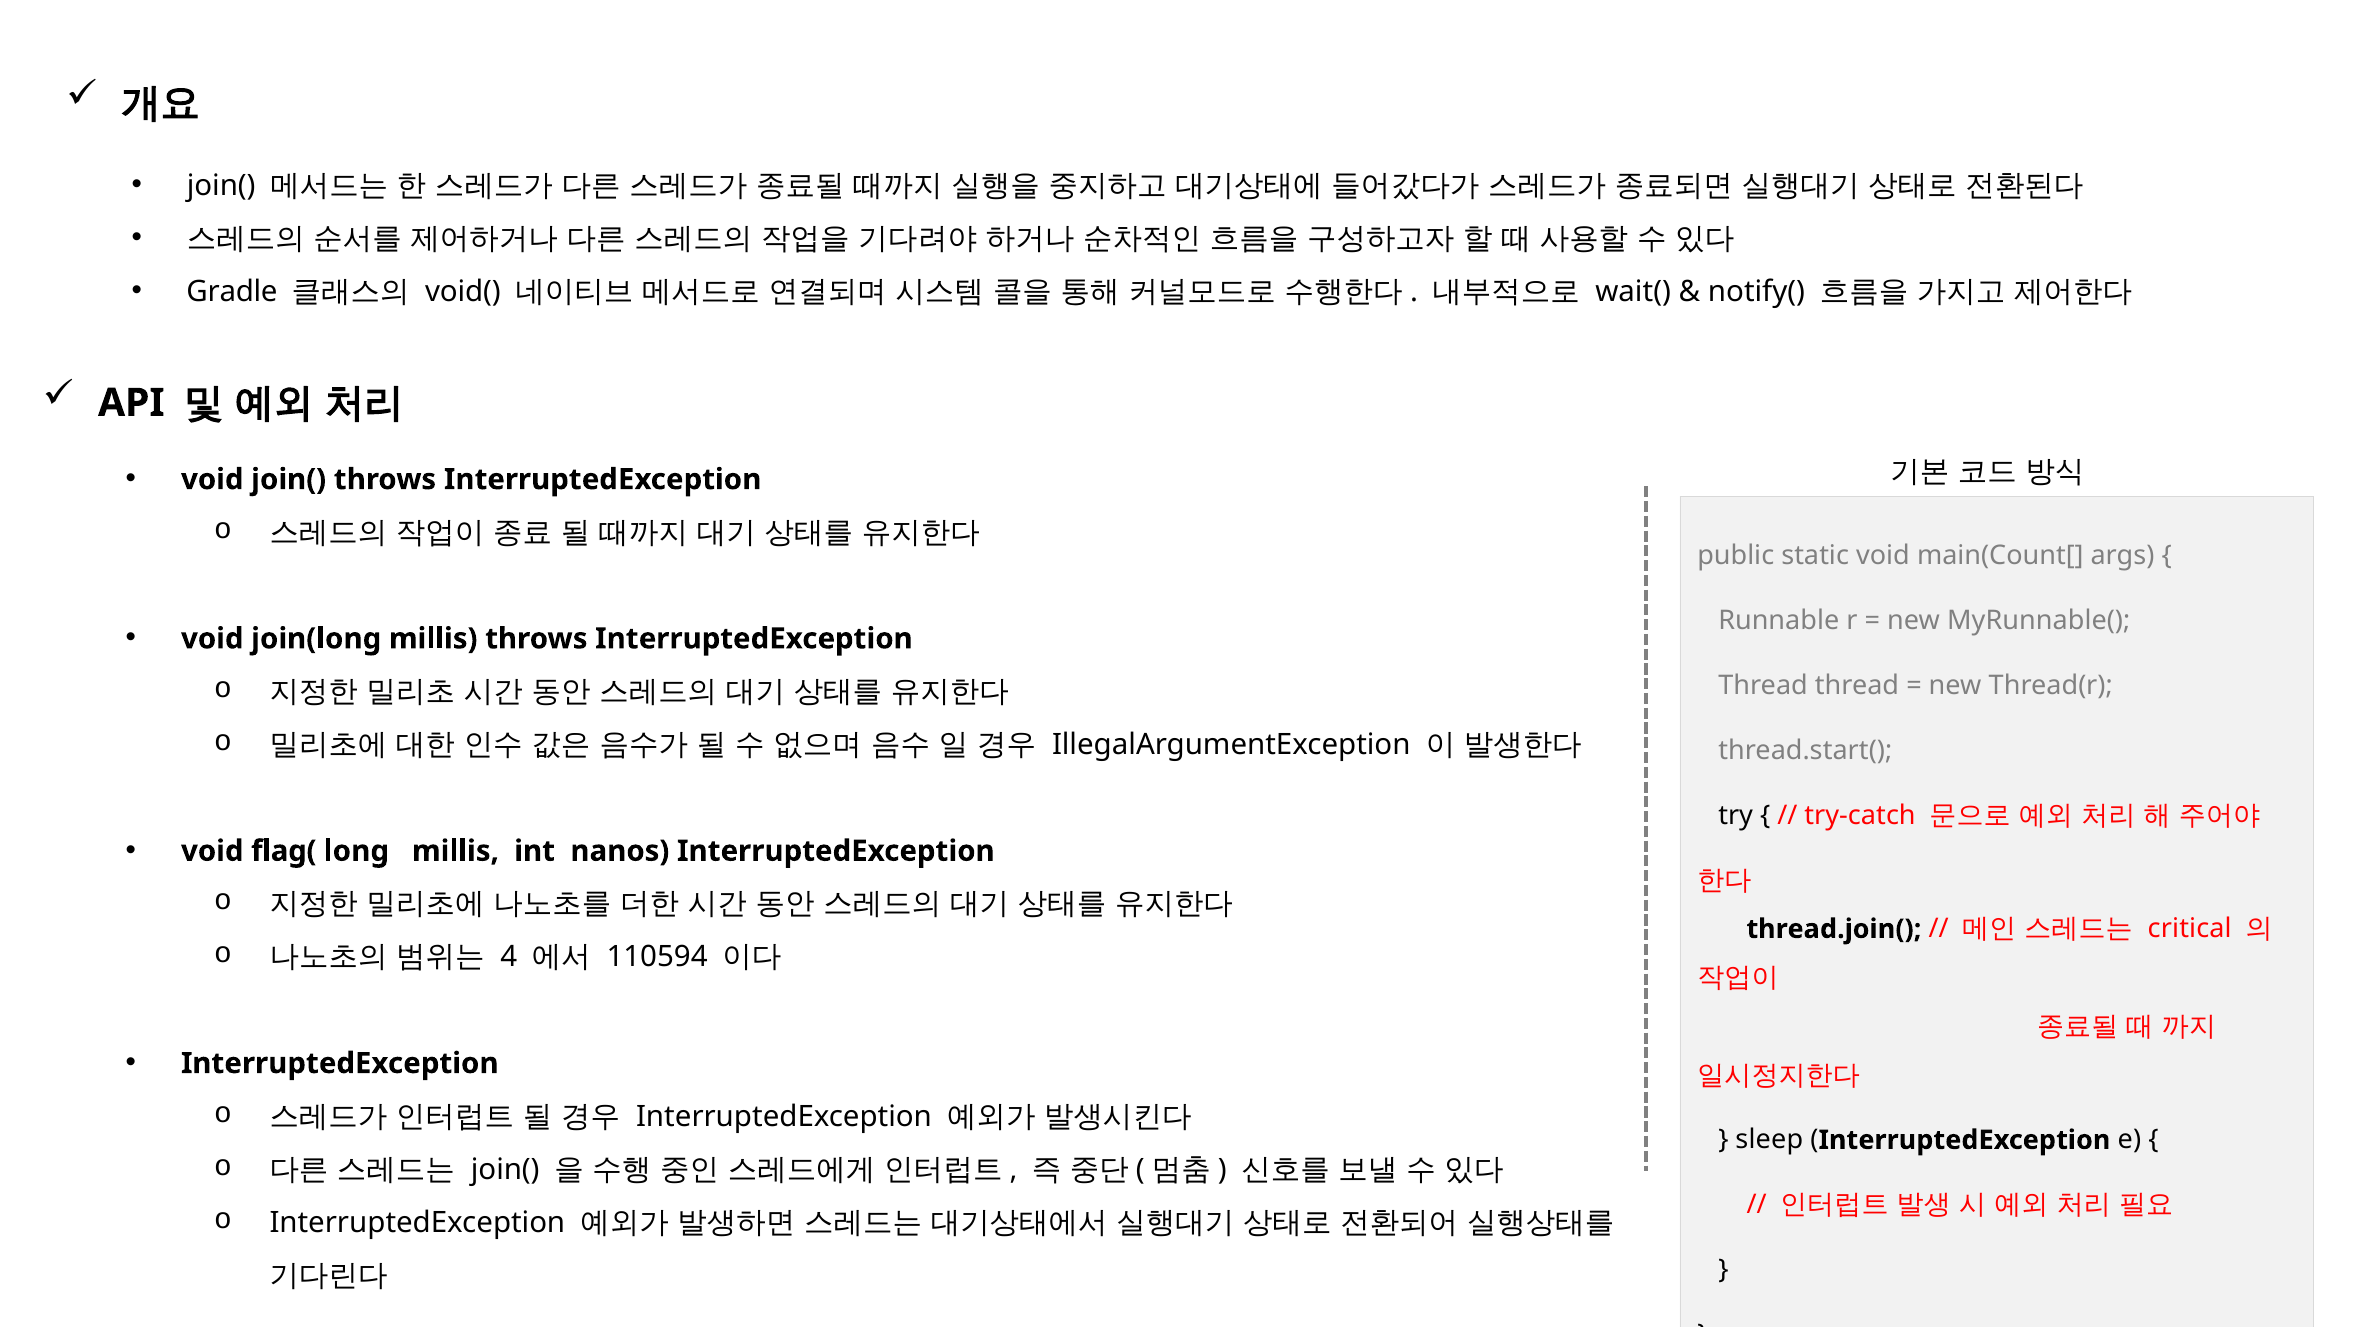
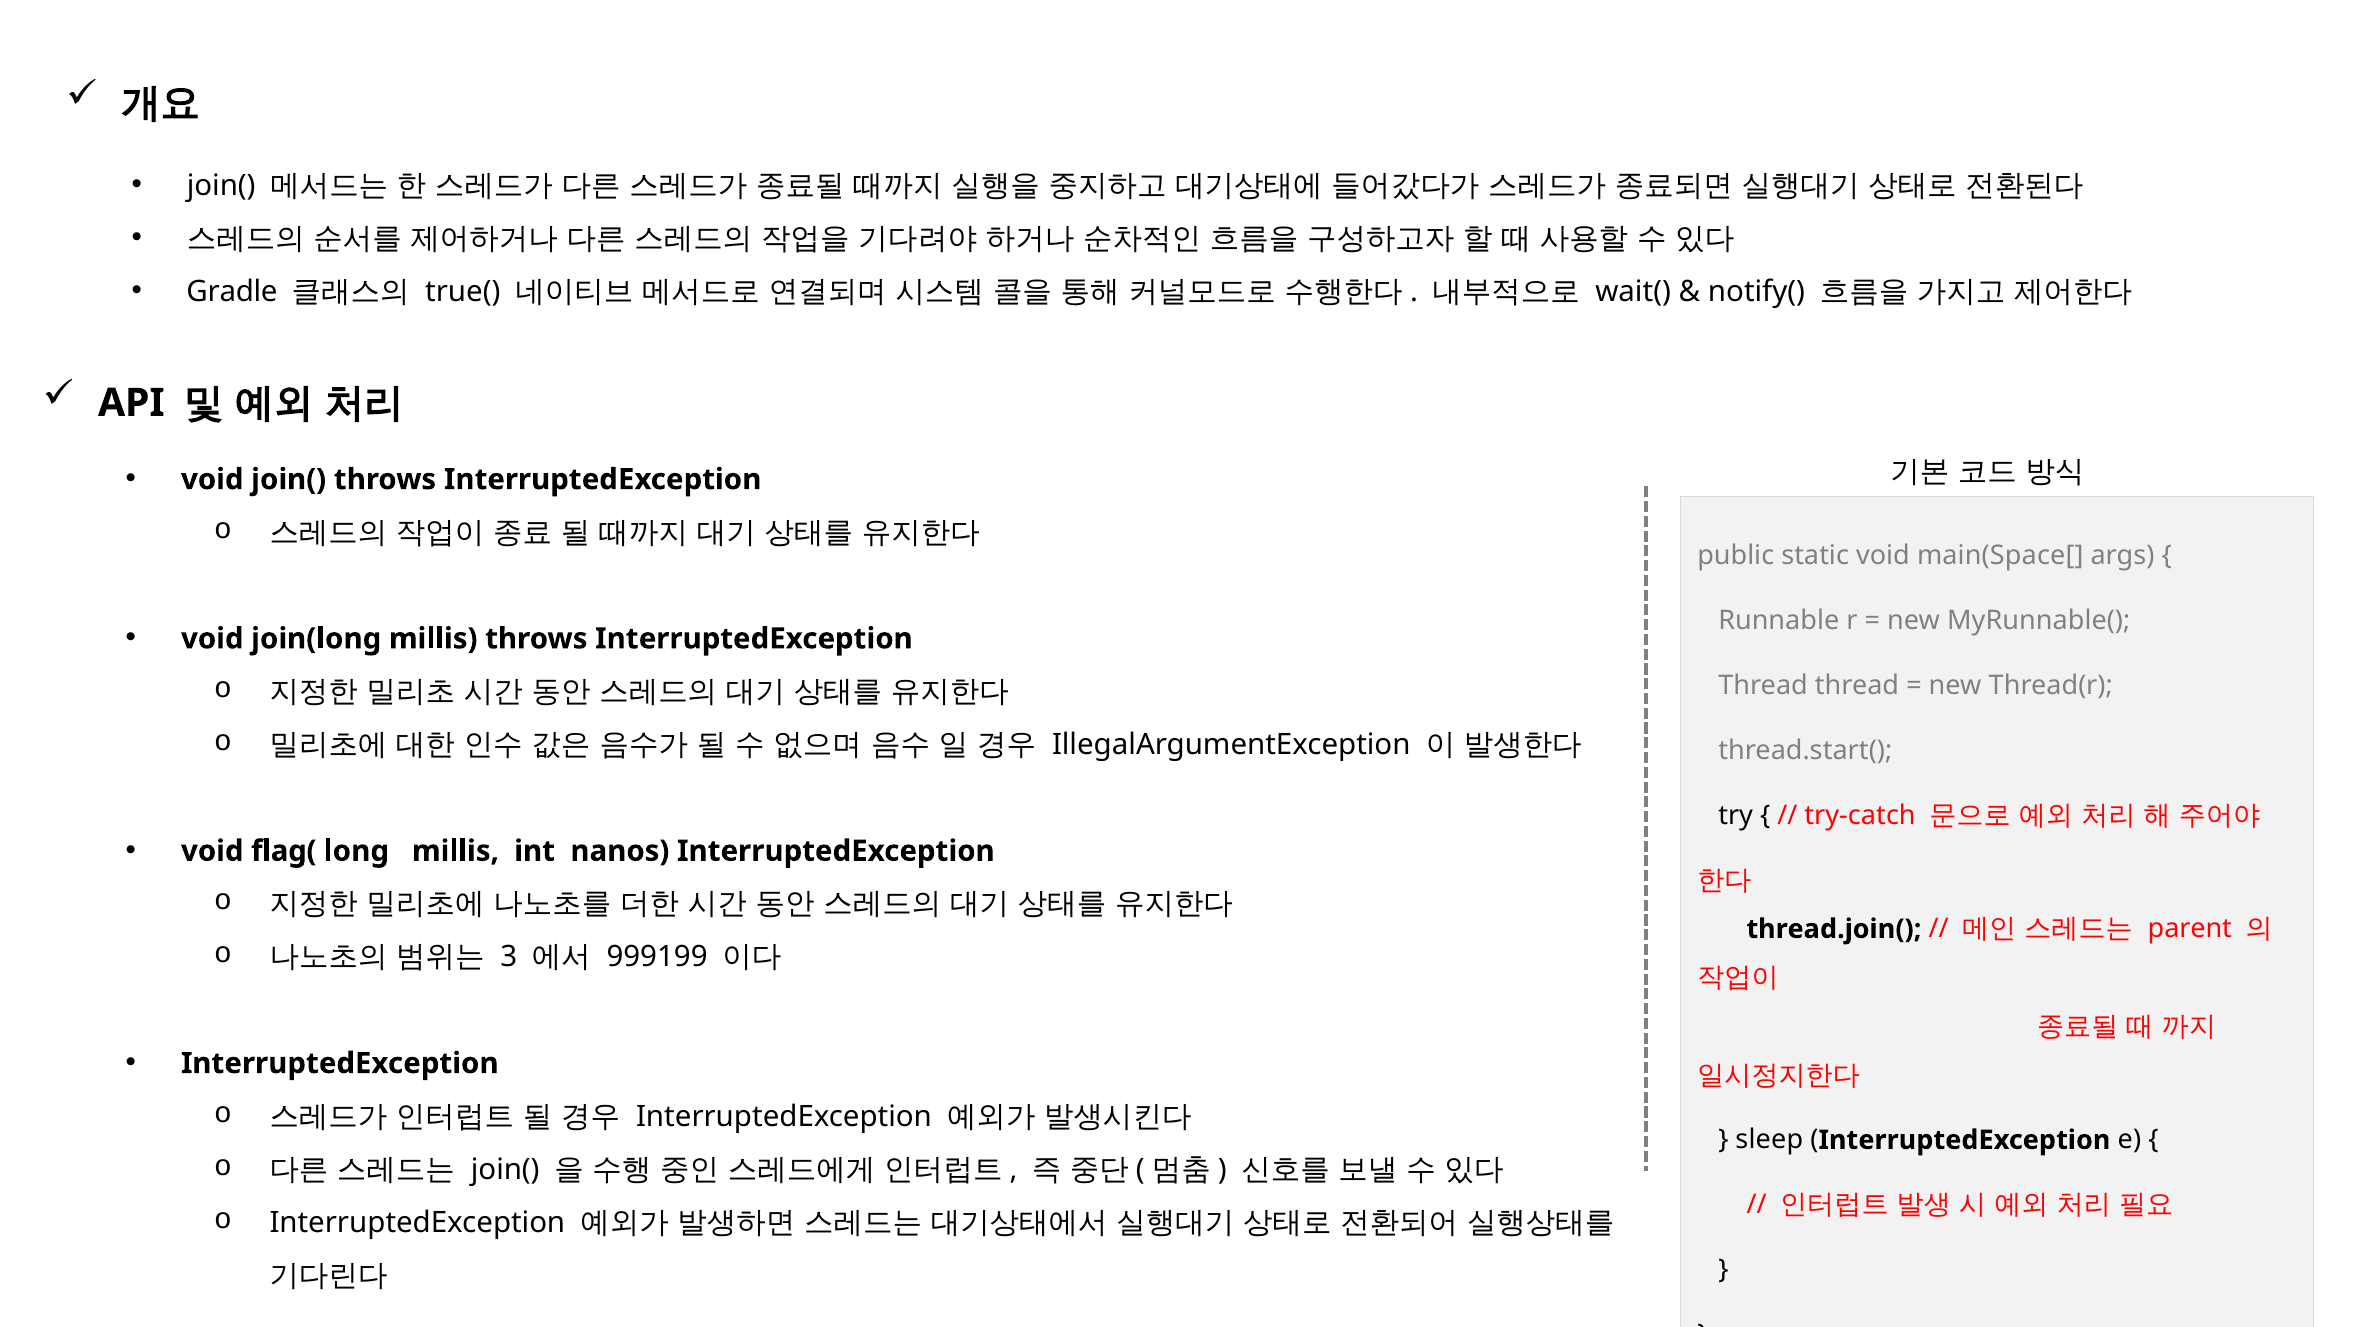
void(: void( -> true(
main(Count[: main(Count[ -> main(Space[
critical: critical -> parent
4: 4 -> 3
110594: 110594 -> 999199
